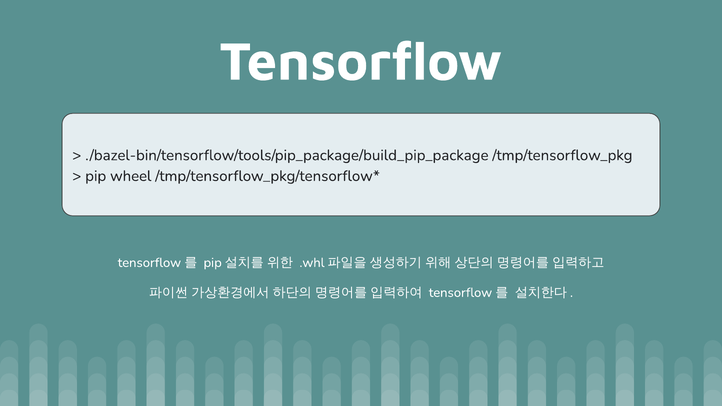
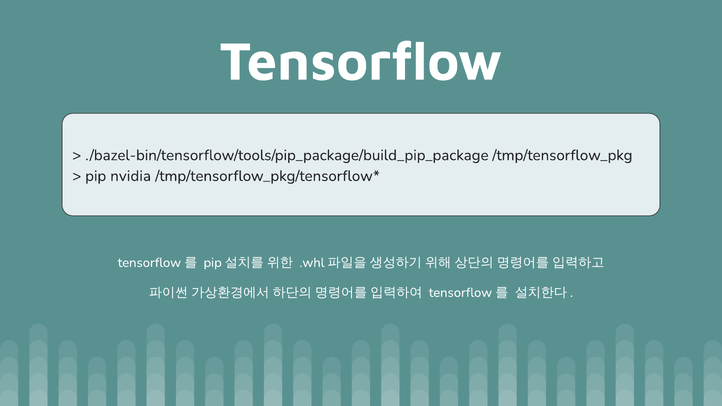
wheel: wheel -> nvidia
